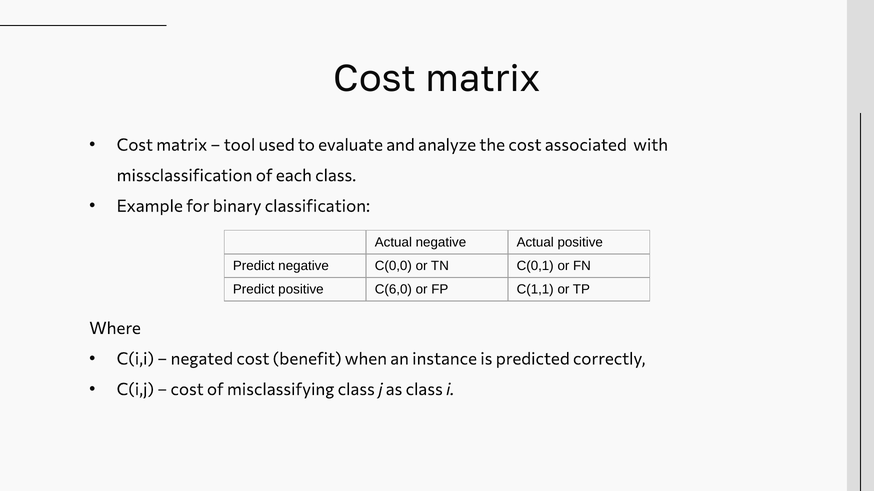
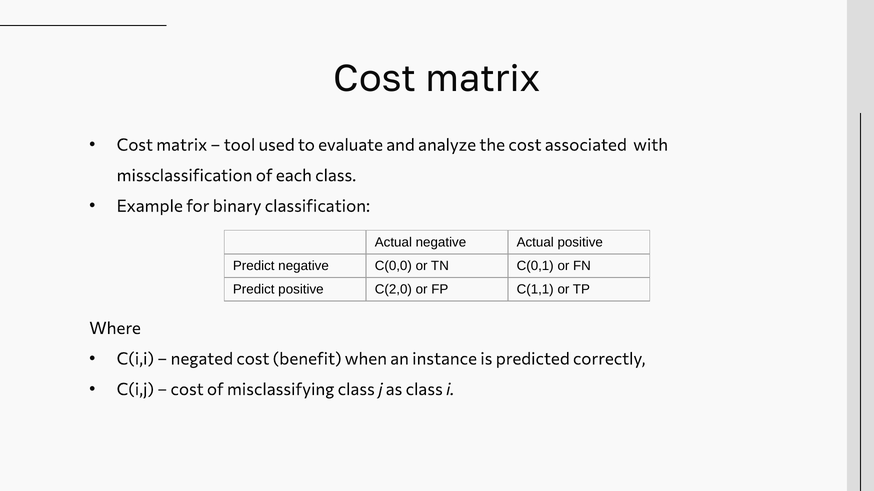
C(6,0: C(6,0 -> C(2,0
